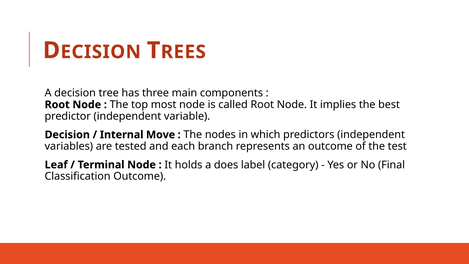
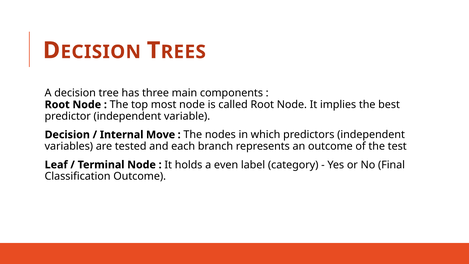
does: does -> even
